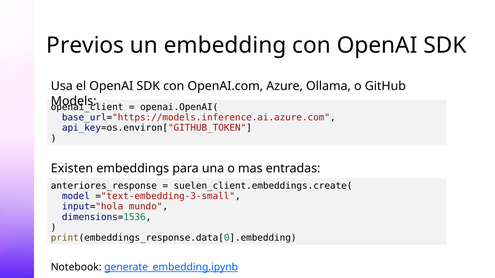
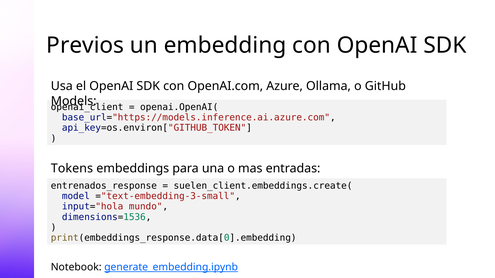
Existen: Existen -> Tokens
anteriores_response: anteriores_response -> entrenados_response
